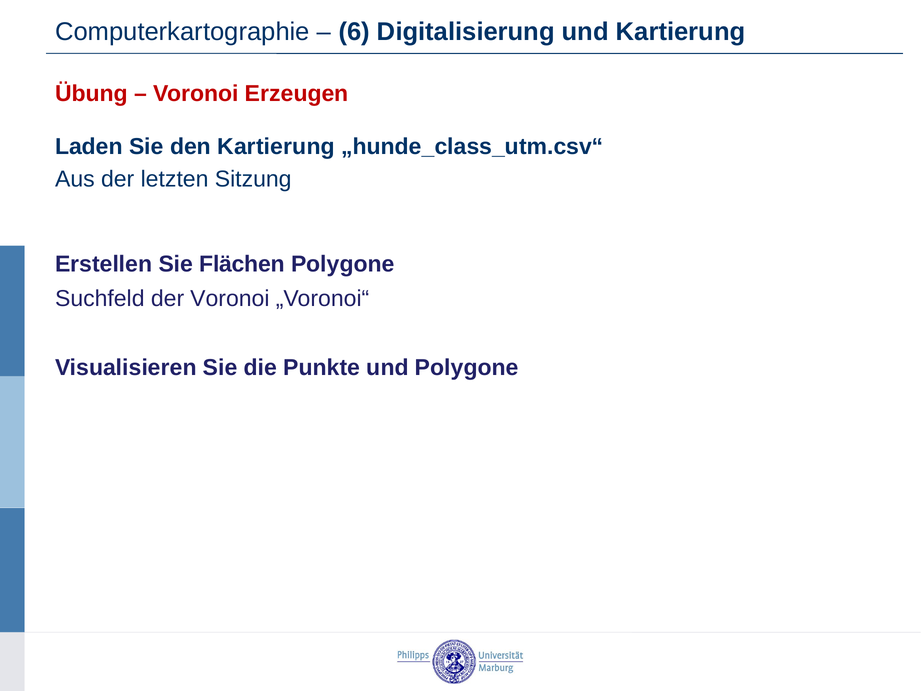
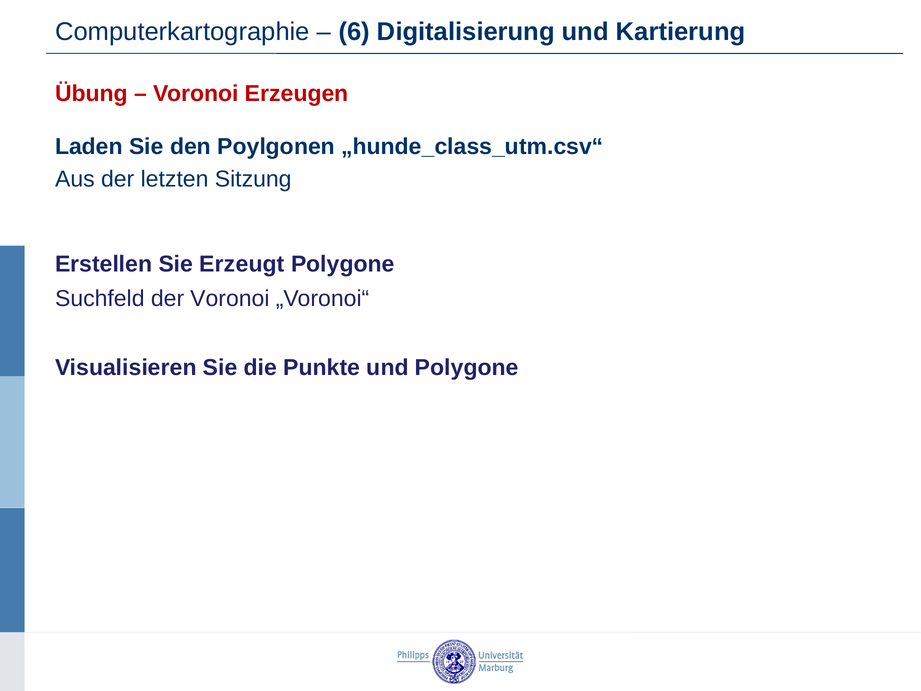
den Kartierung: Kartierung -> Poylgonen
Flächen: Flächen -> Erzeugt
